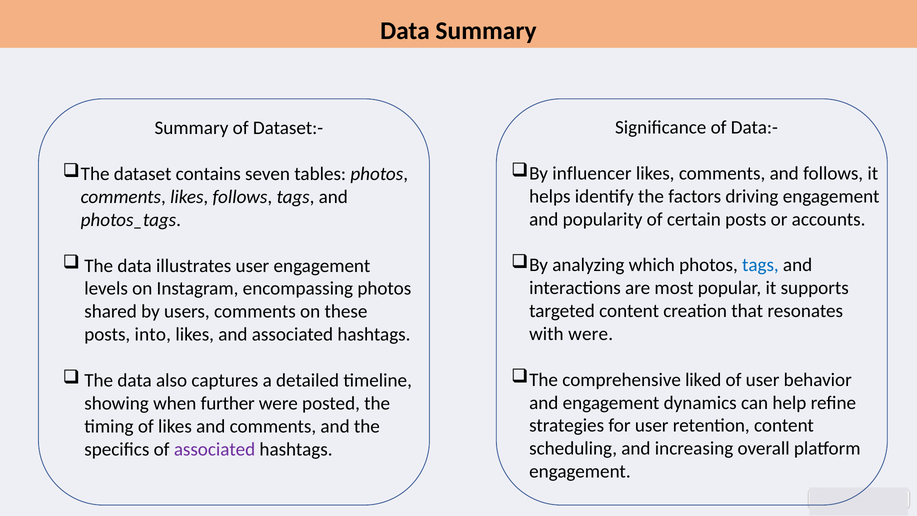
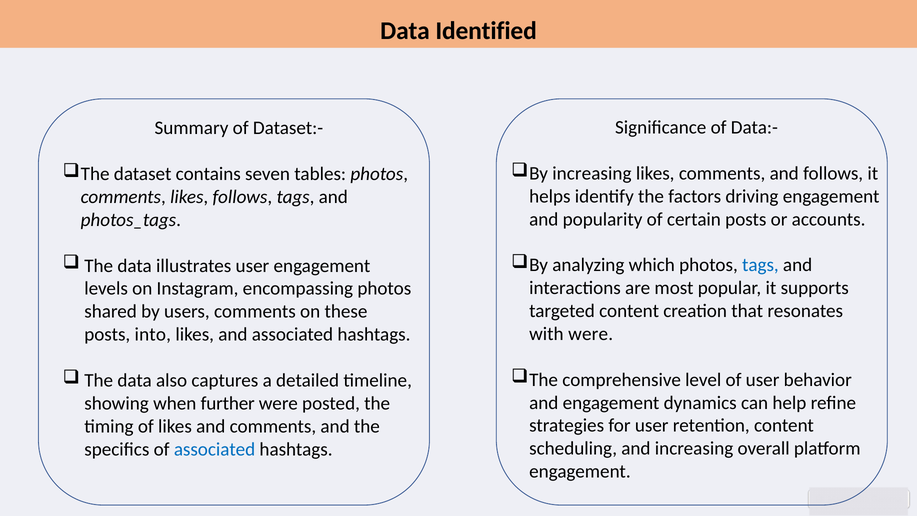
Data Summary: Summary -> Identified
By influencer: influencer -> increasing
liked: liked -> level
associated at (215, 449) colour: purple -> blue
